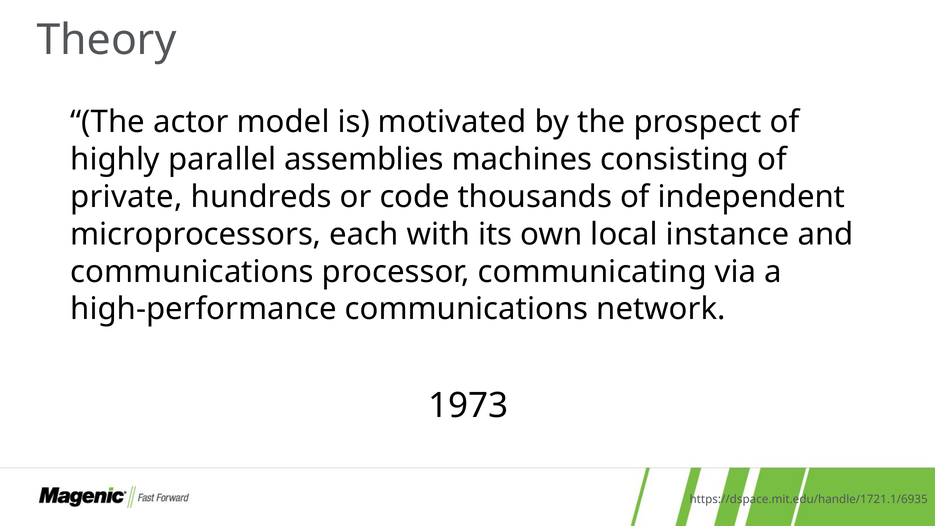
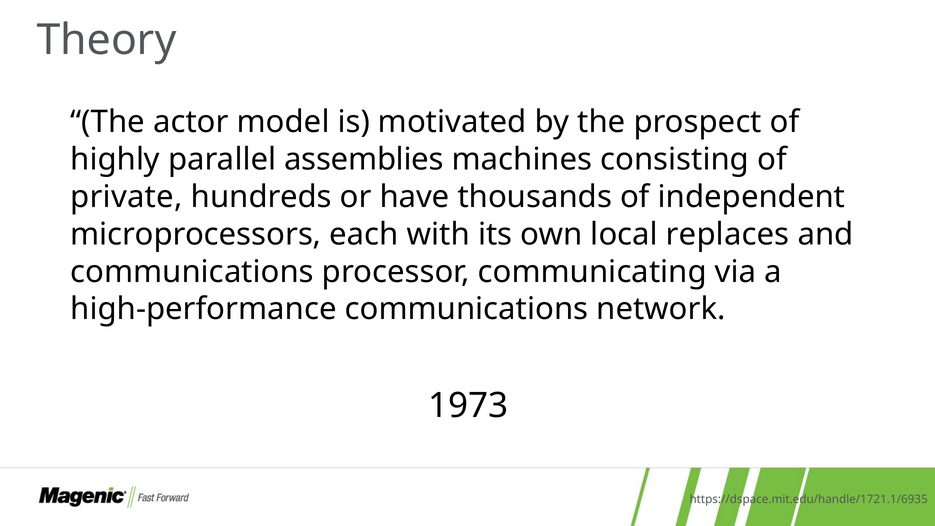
code: code -> have
instance: instance -> replaces
